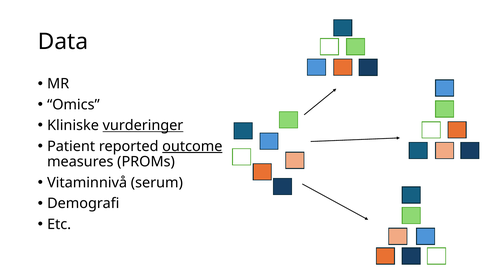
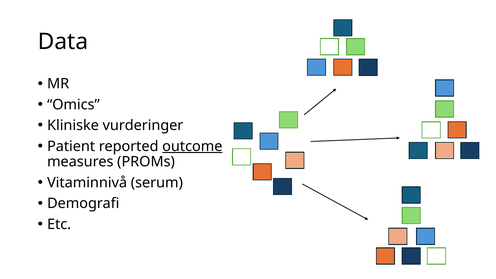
vurderinger underline: present -> none
